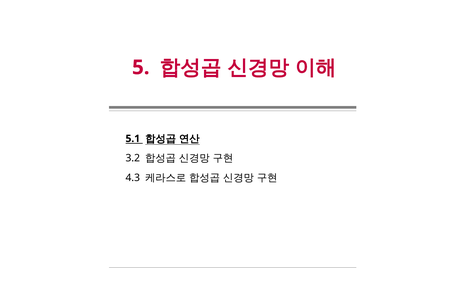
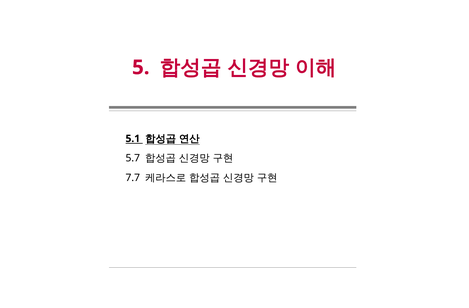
3.2: 3.2 -> 5.7
4.3: 4.3 -> 7.7
